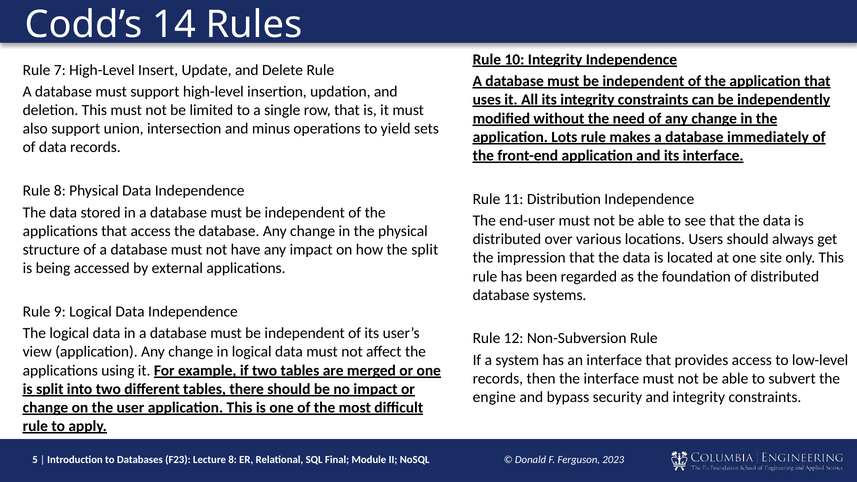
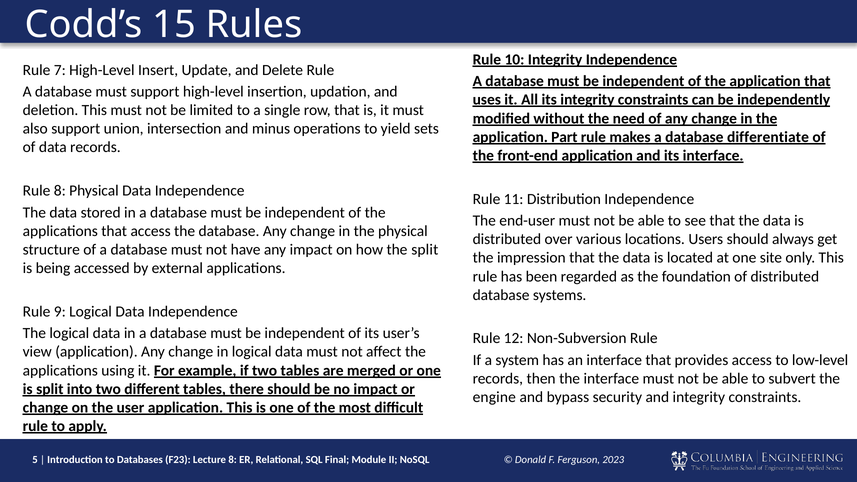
14: 14 -> 15
Lots: Lots -> Part
immediately: immediately -> differentiate
